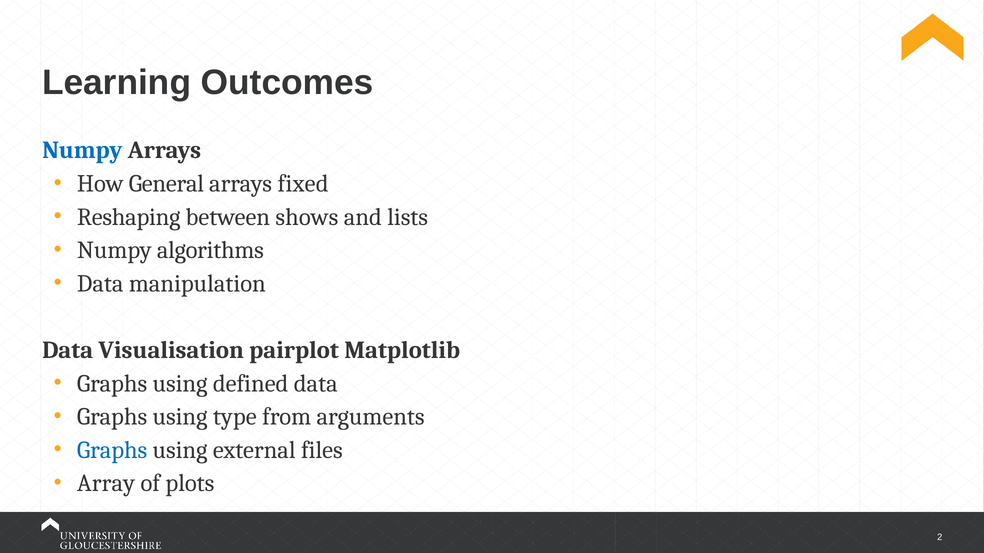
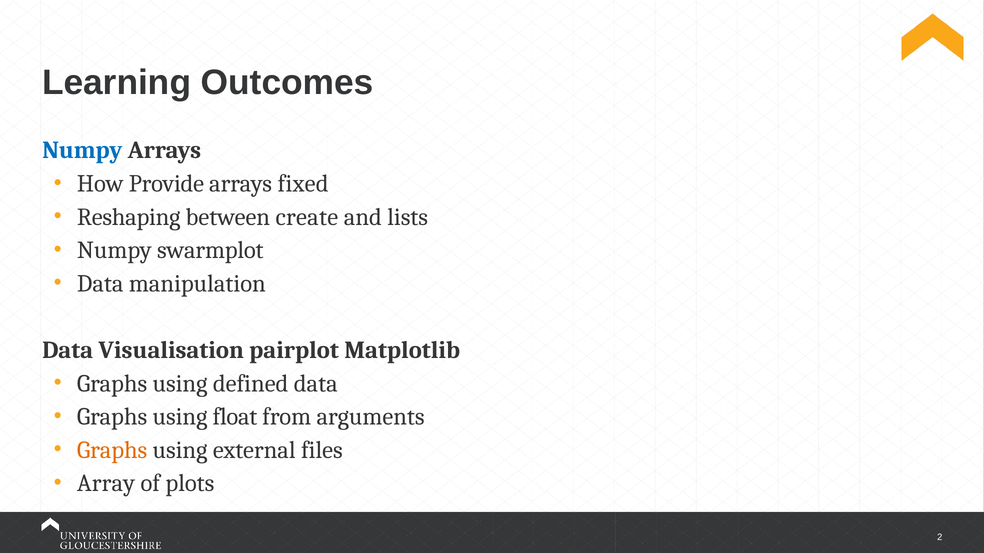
General: General -> Provide
shows: shows -> create
algorithms: algorithms -> swarmplot
type: type -> float
Graphs at (112, 450) colour: blue -> orange
